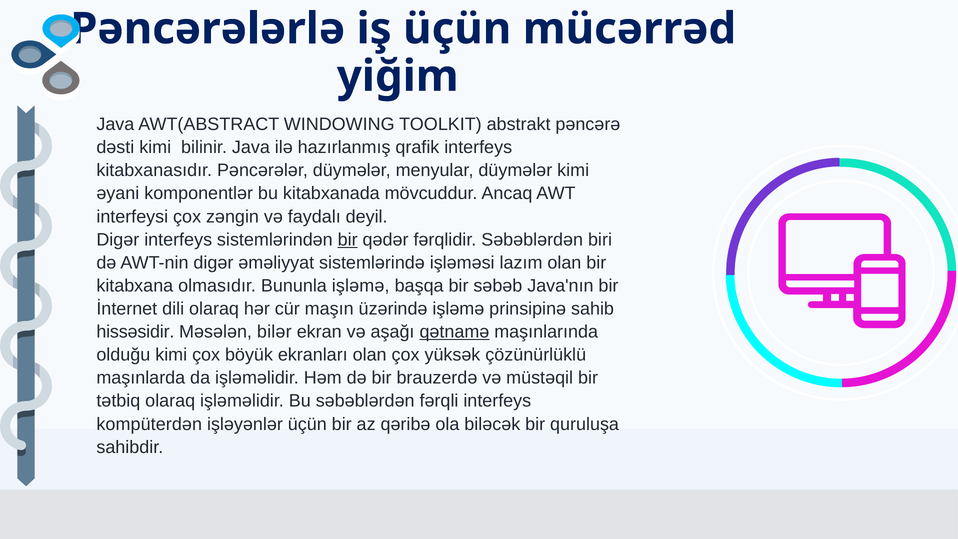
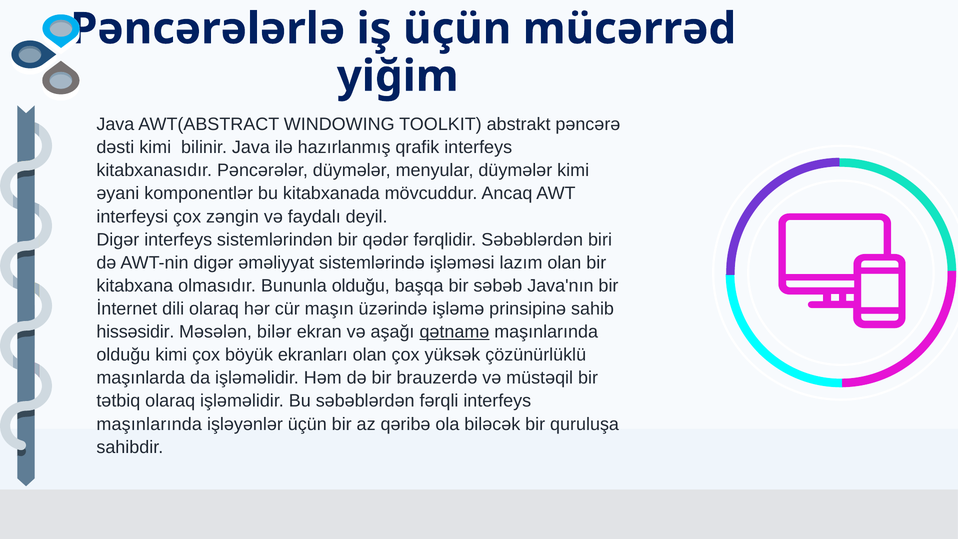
bir at (348, 240) underline: present -> none
Bununla işləmə: işləmə -> olduğu
kompüterdən at (149, 424): kompüterdən -> maşınlarında
